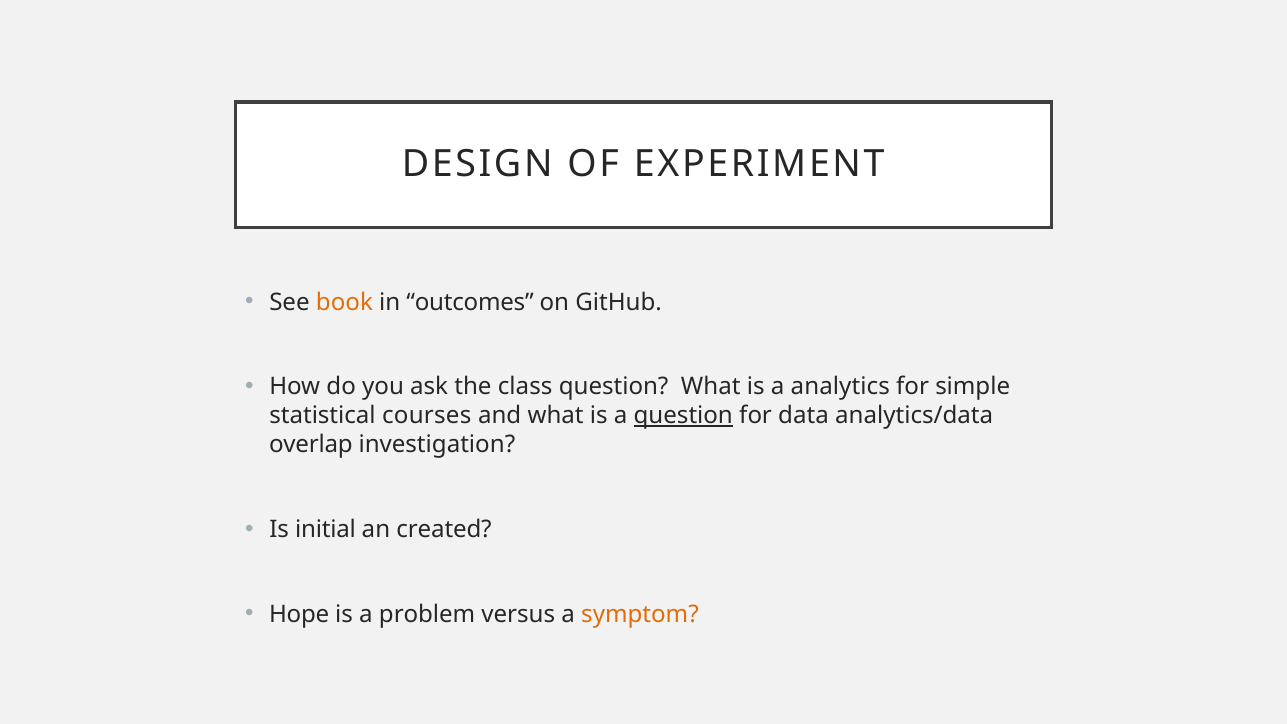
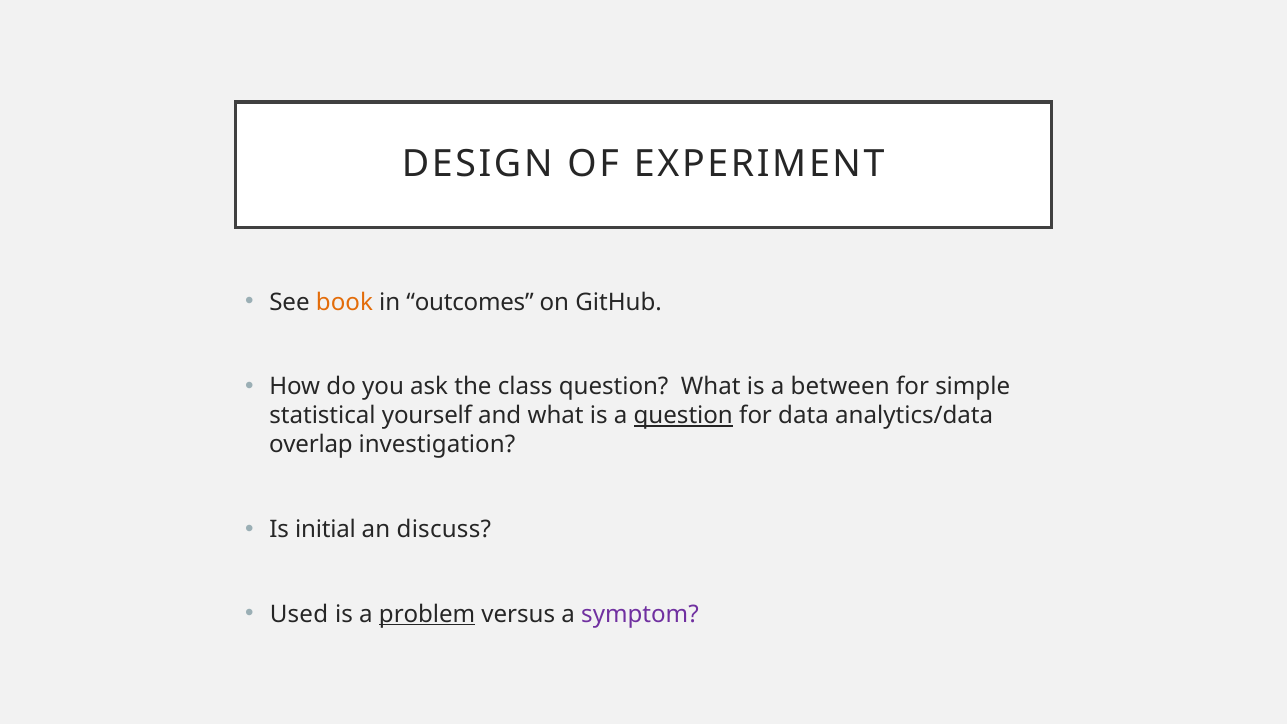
analytics: analytics -> between
courses: courses -> yourself
created: created -> discuss
Hope: Hope -> Used
problem underline: none -> present
symptom colour: orange -> purple
